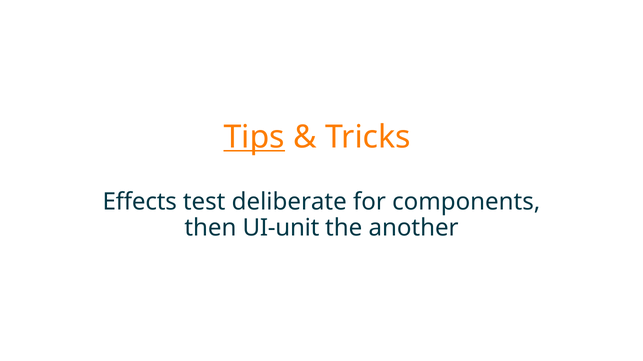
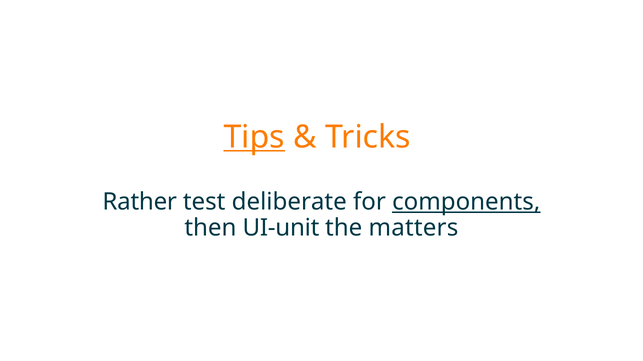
Effects: Effects -> Rather
components underline: none -> present
another: another -> matters
